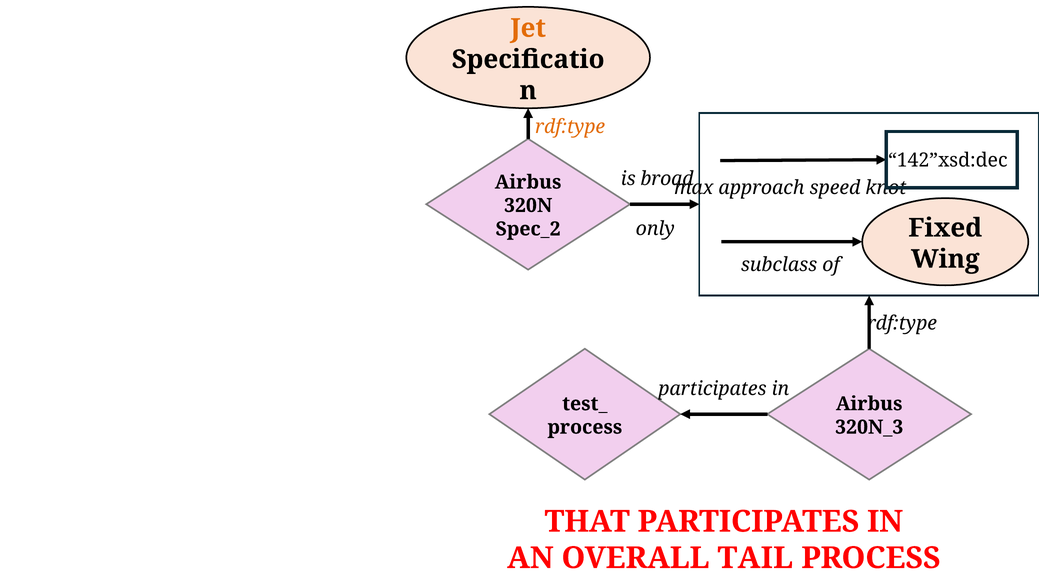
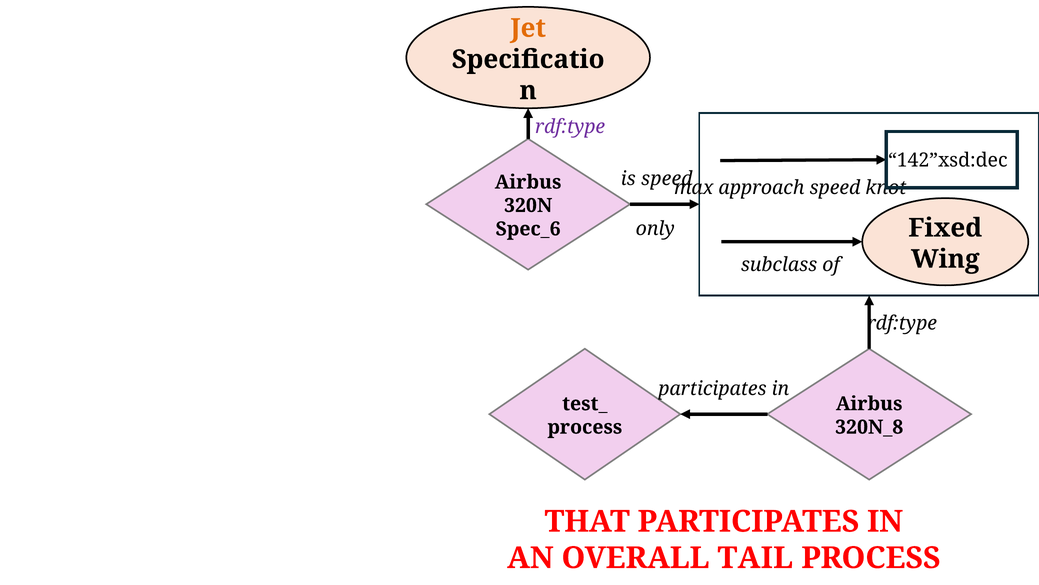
rdf:type at (570, 127) colour: orange -> purple
is broad: broad -> speed
Spec_2: Spec_2 -> Spec_6
320N_3: 320N_3 -> 320N_8
